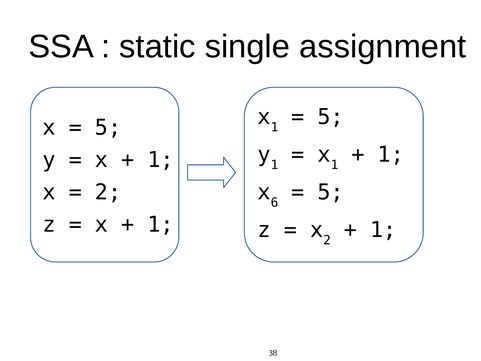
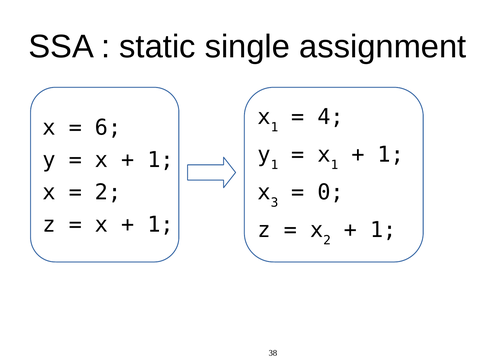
5 at (331, 117): 5 -> 4
5 at (108, 128): 5 -> 6
6: 6 -> 3
5 at (331, 192): 5 -> 0
